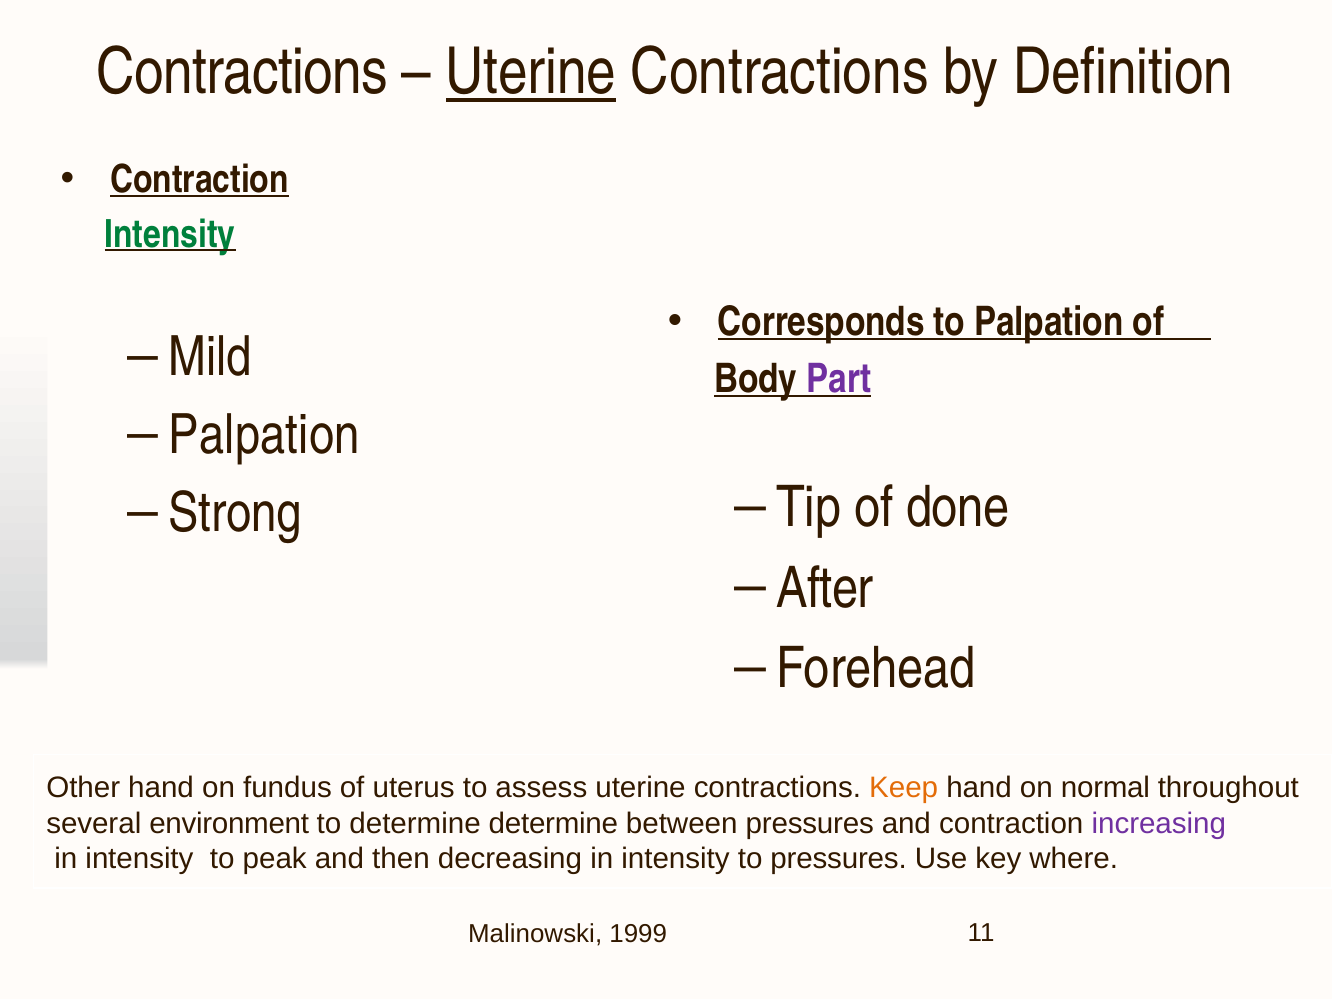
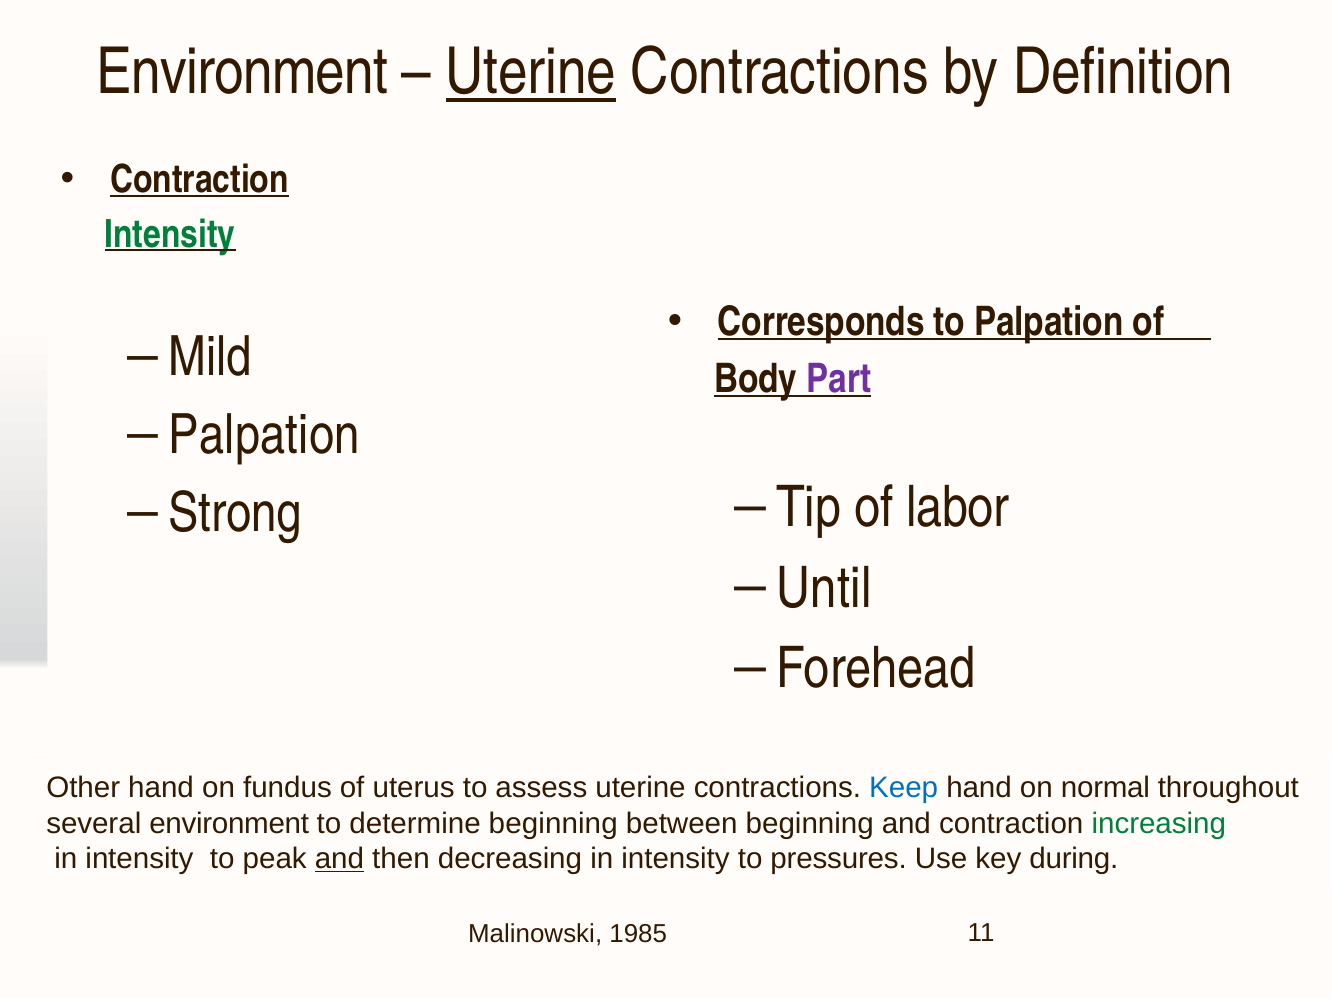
Contractions at (242, 72): Contractions -> Environment
done: done -> labor
After: After -> Until
Keep colour: orange -> blue
determine determine: determine -> beginning
between pressures: pressures -> beginning
increasing colour: purple -> green
and at (339, 859) underline: none -> present
where: where -> during
1999: 1999 -> 1985
